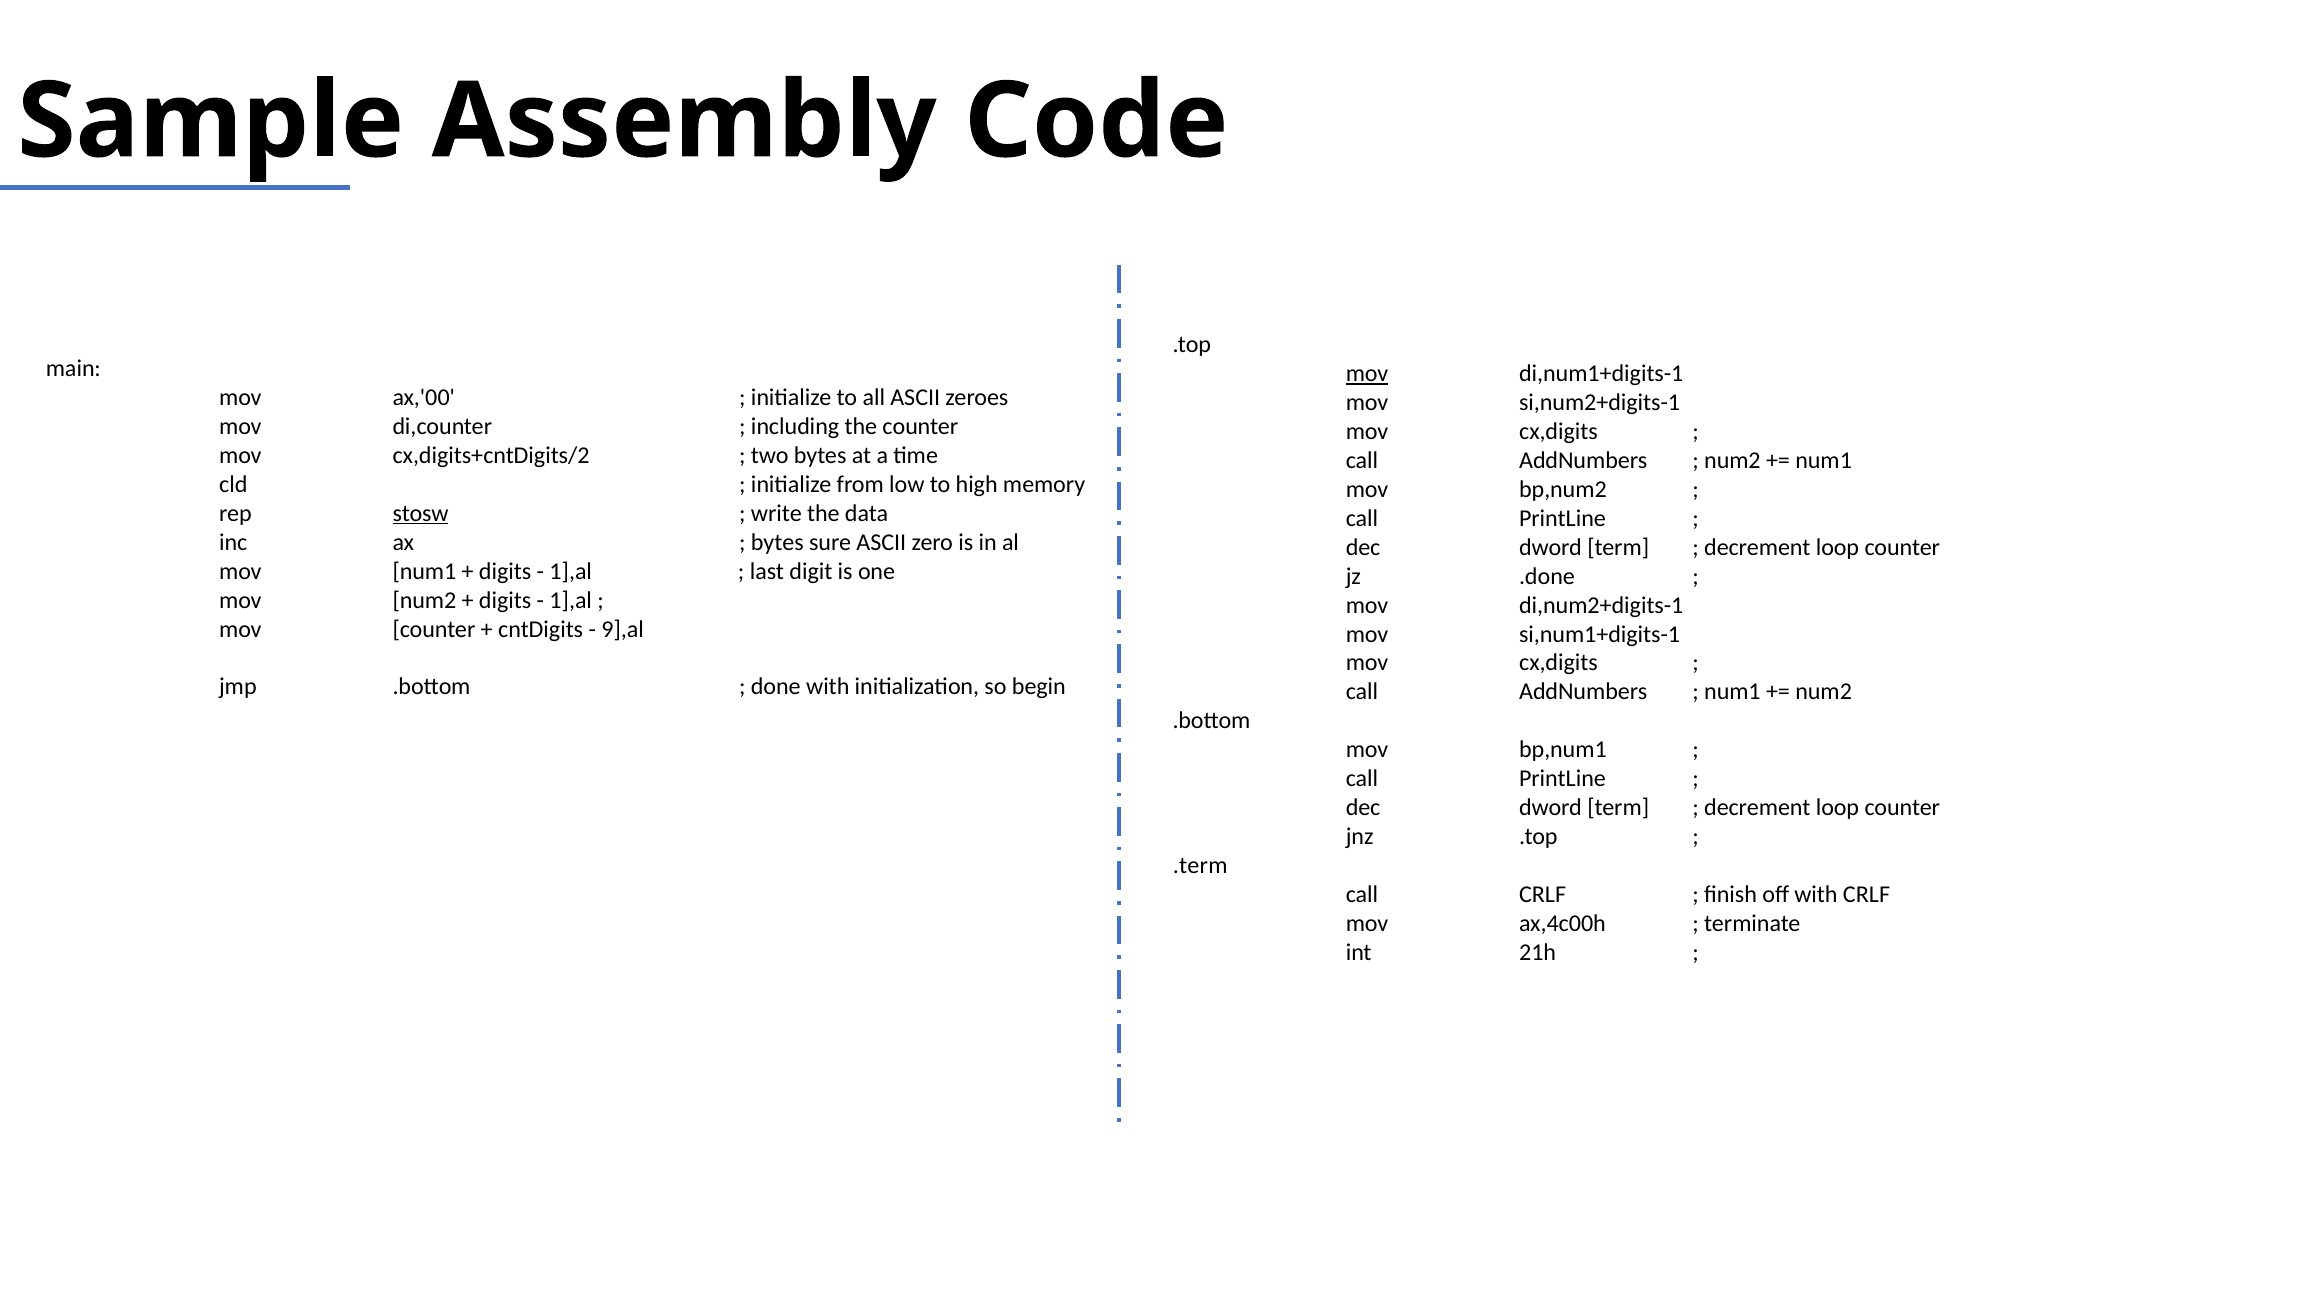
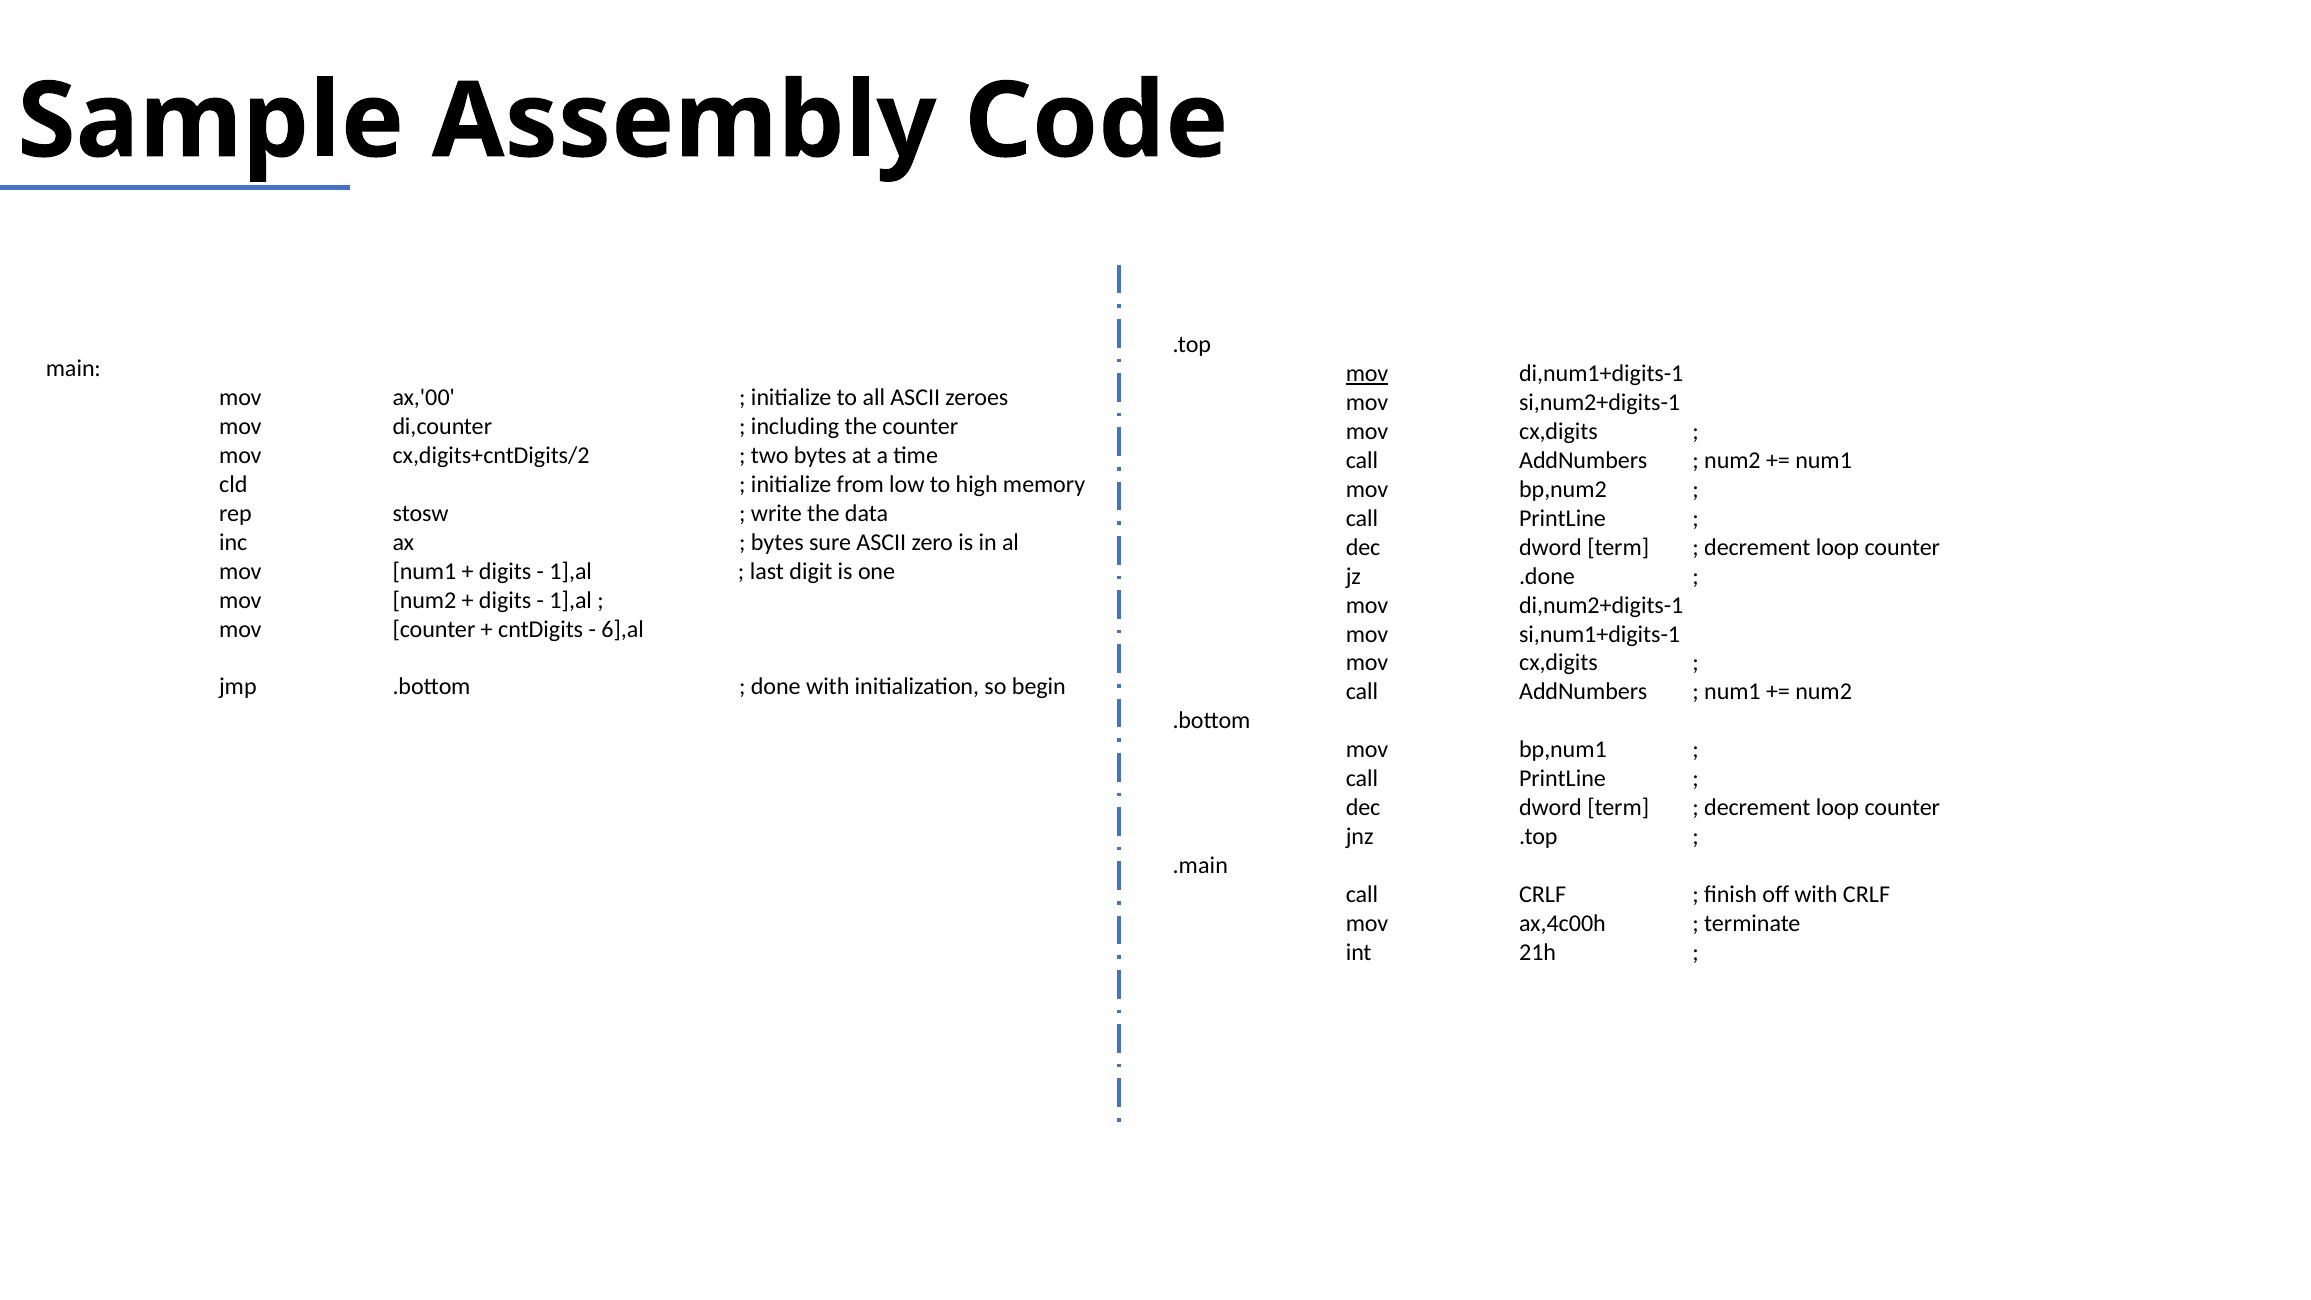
stosw underline: present -> none
9],al: 9],al -> 6],al
.term: .term -> .main
